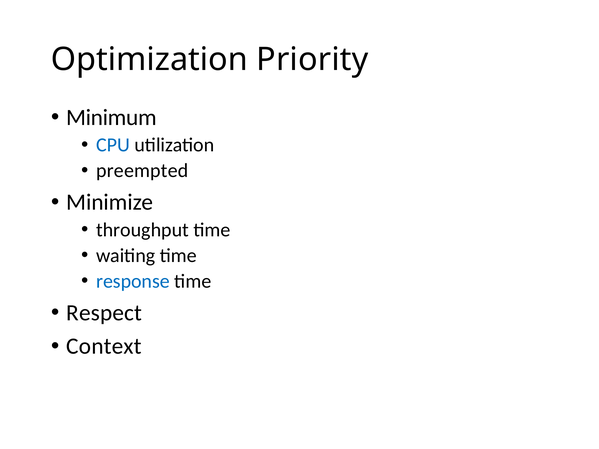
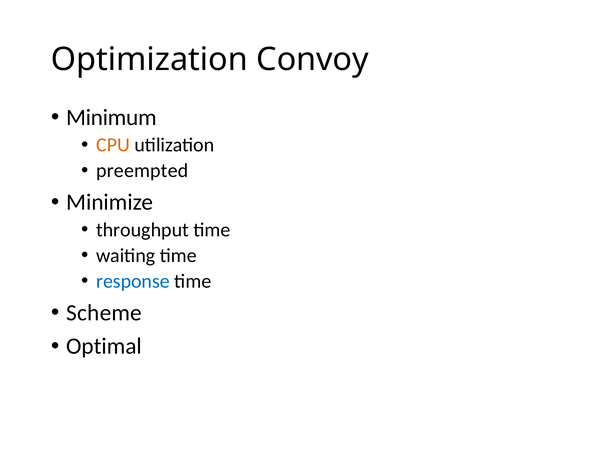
Priority: Priority -> Convoy
CPU colour: blue -> orange
Respect: Respect -> Scheme
Context: Context -> Optimal
